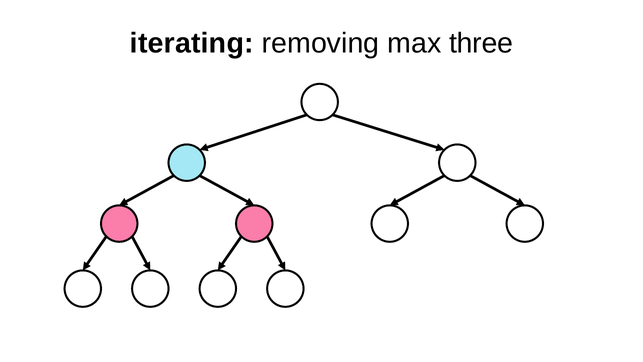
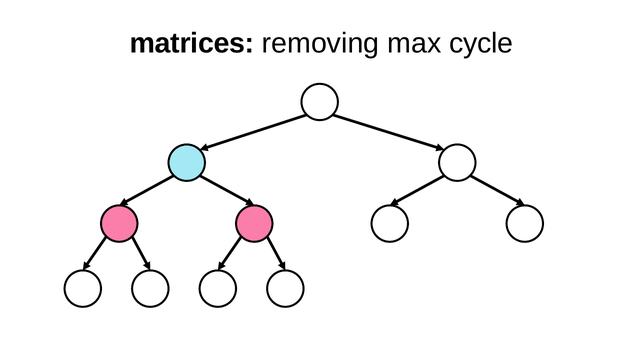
iterating: iterating -> matrices
three: three -> cycle
